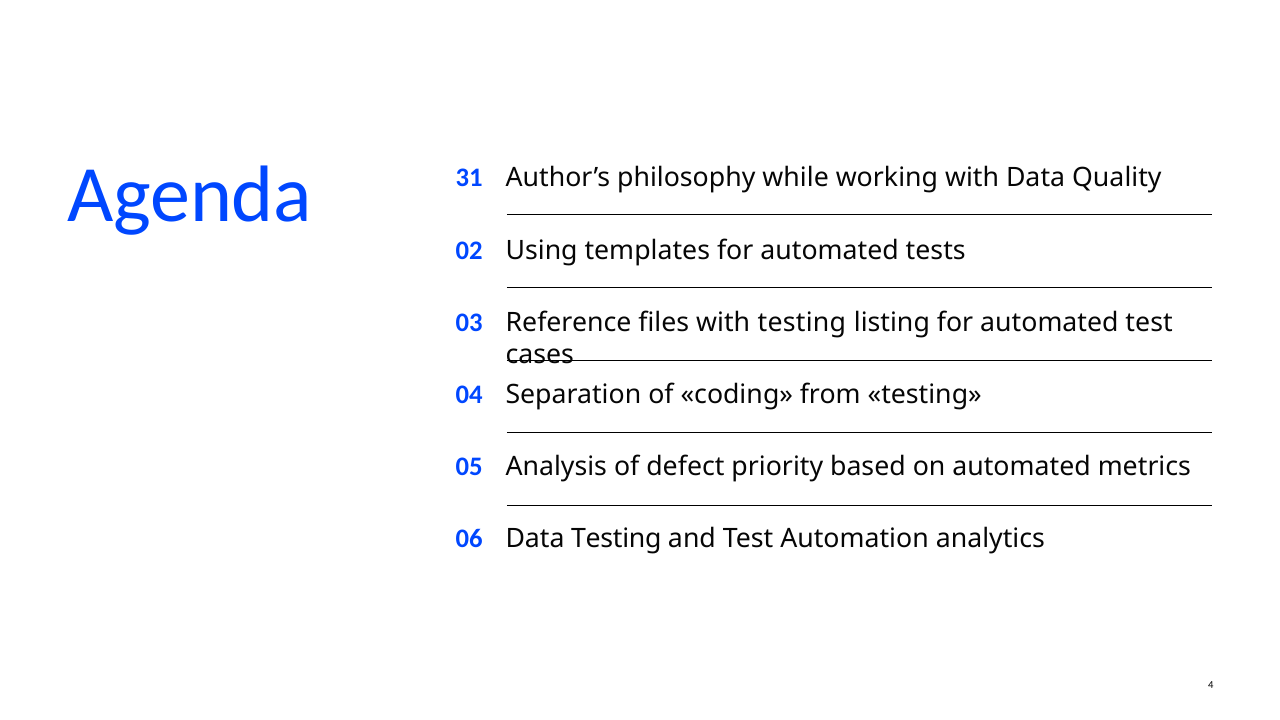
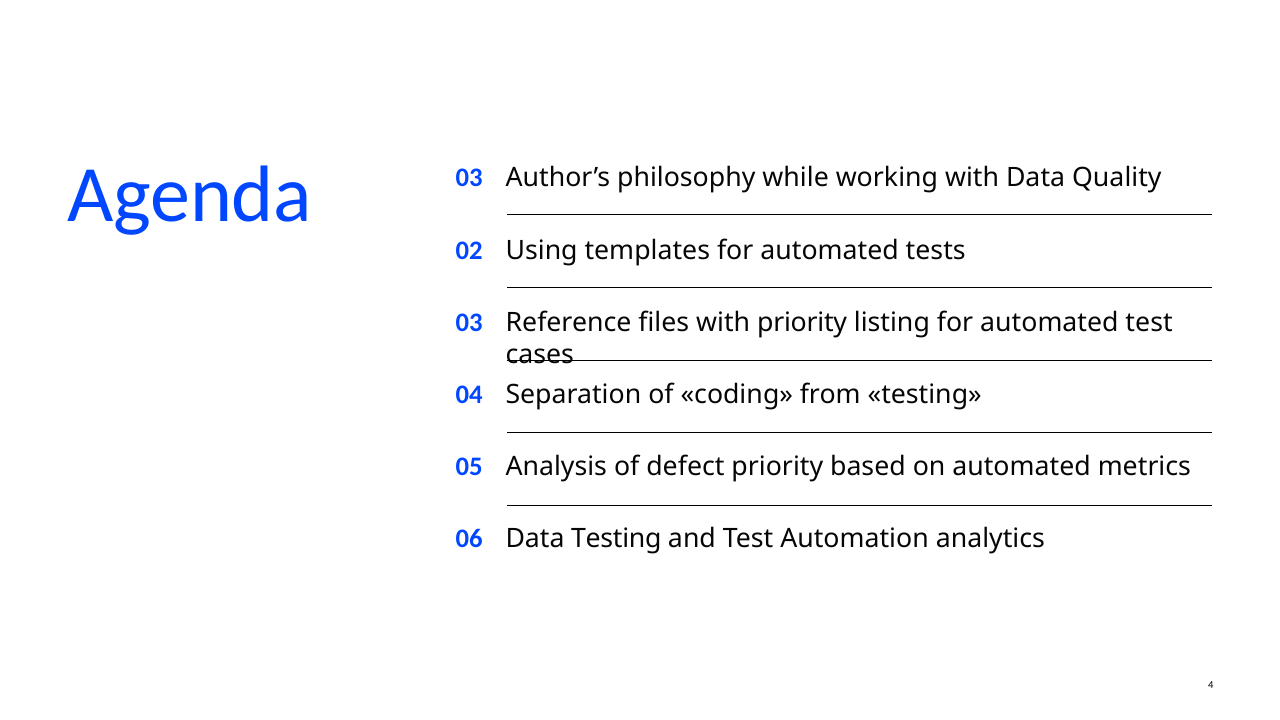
Agenda 31: 31 -> 03
with testing: testing -> priority
